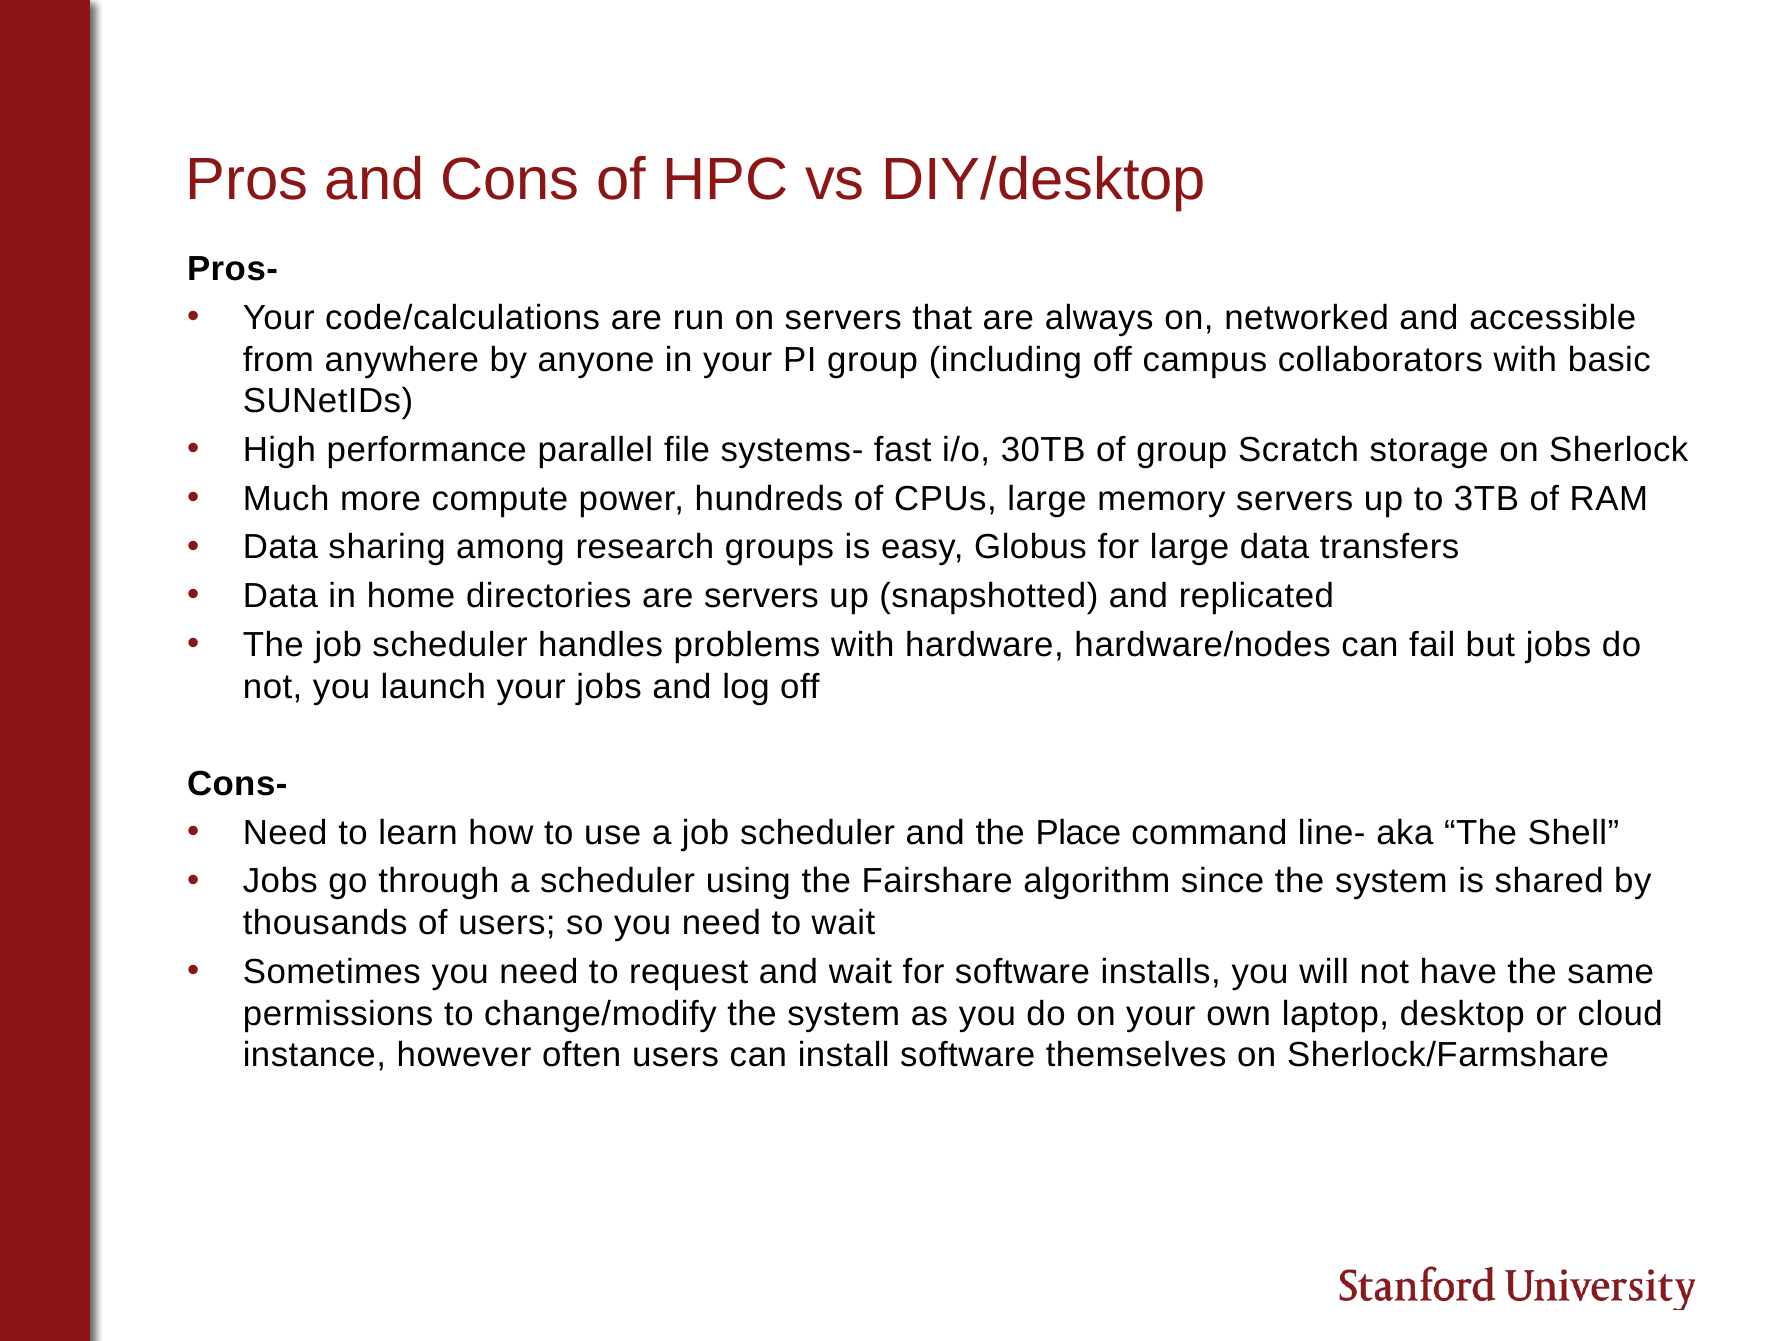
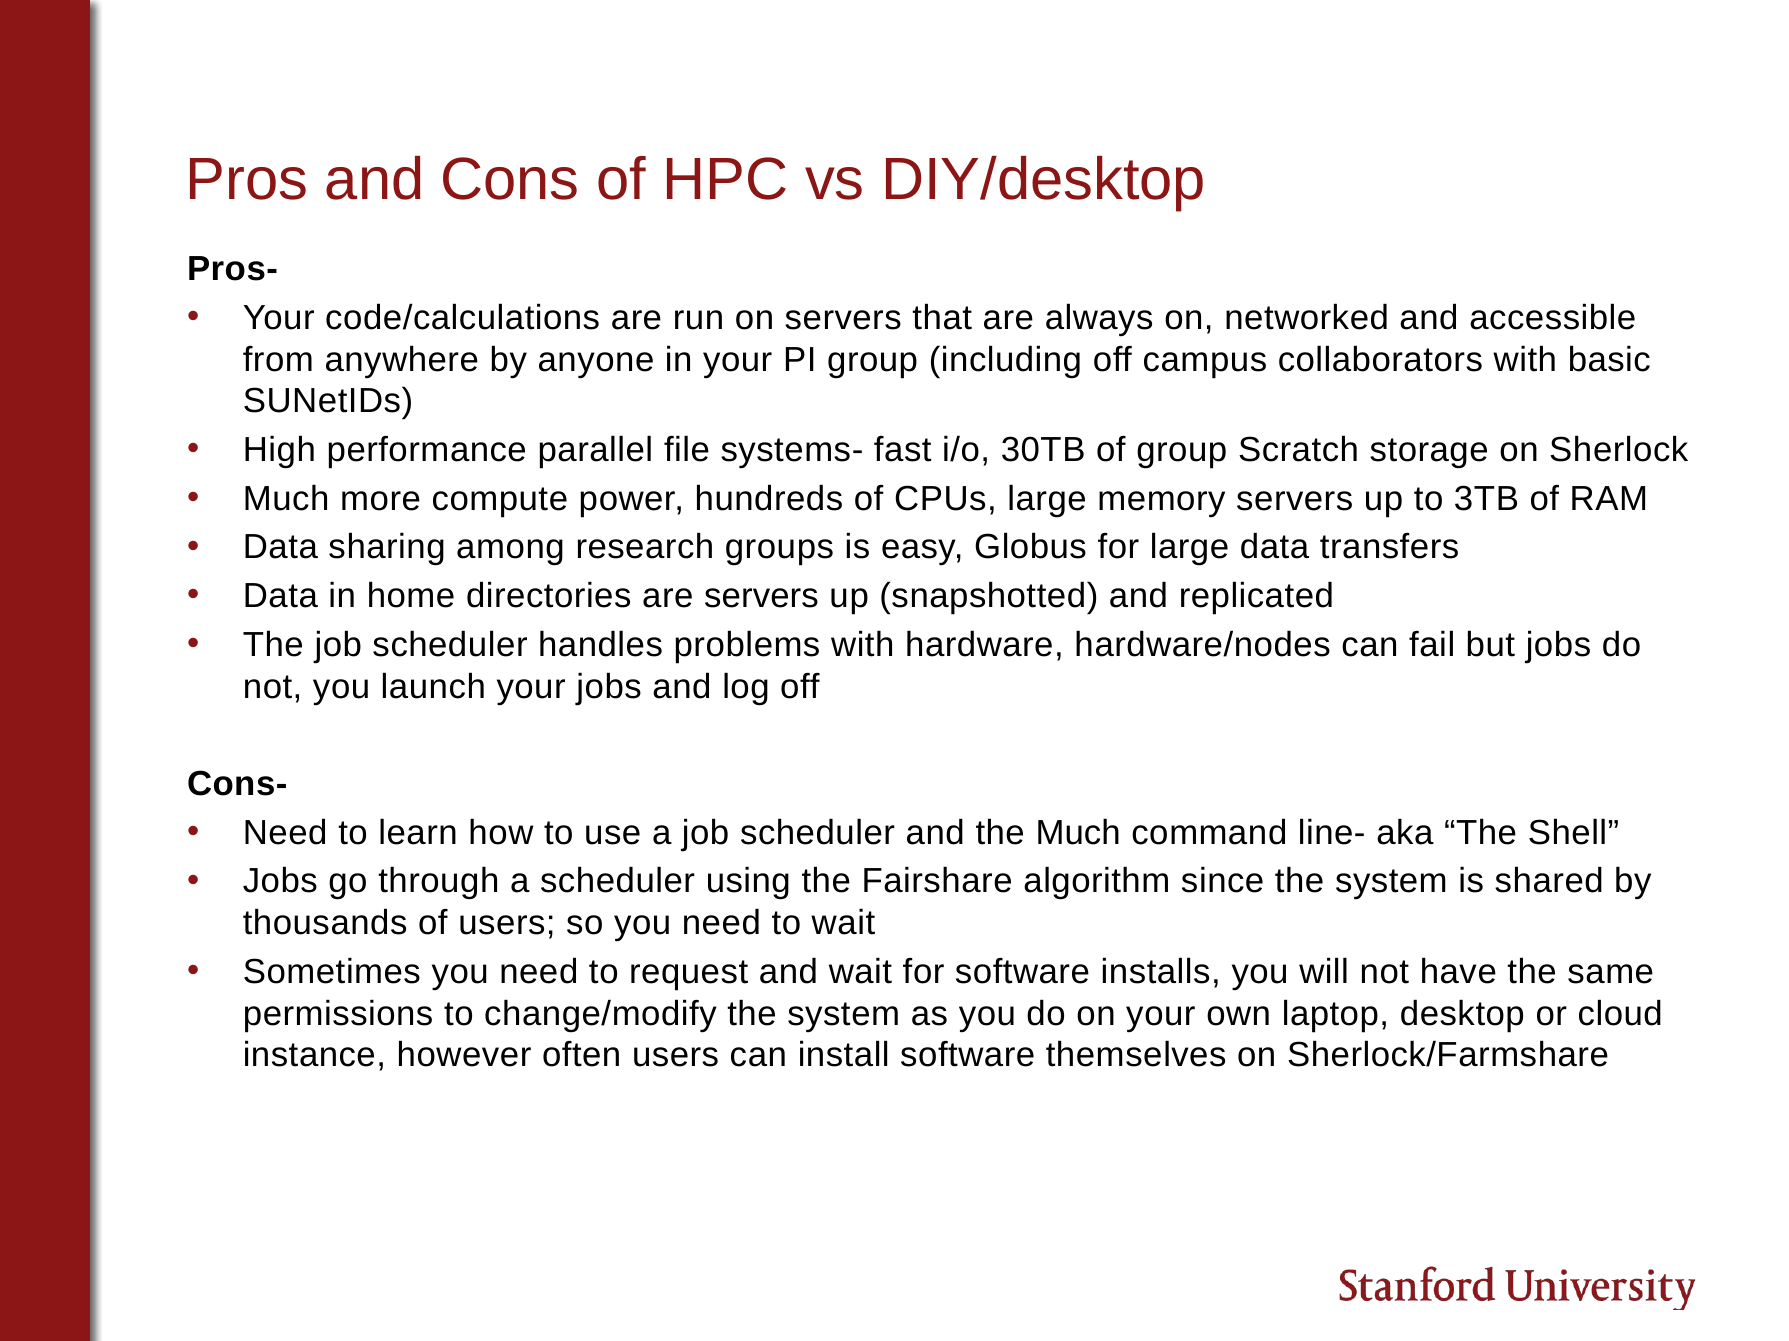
the Place: Place -> Much
